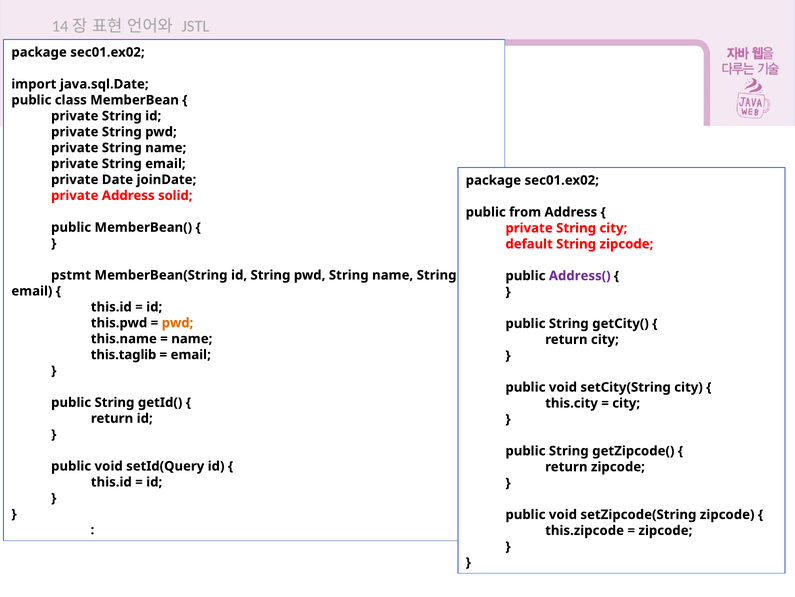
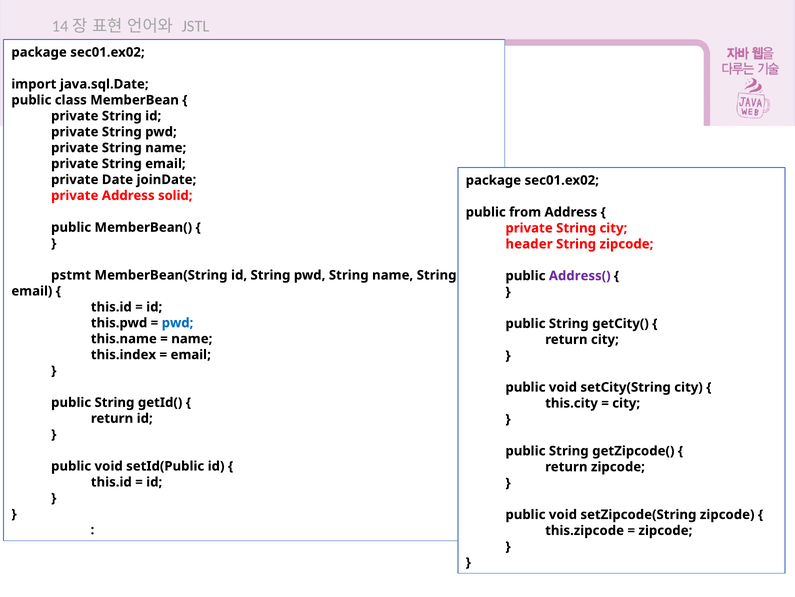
default: default -> header
pwd at (178, 323) colour: orange -> blue
this.taglib: this.taglib -> this.index
setId(Query: setId(Query -> setId(Public
